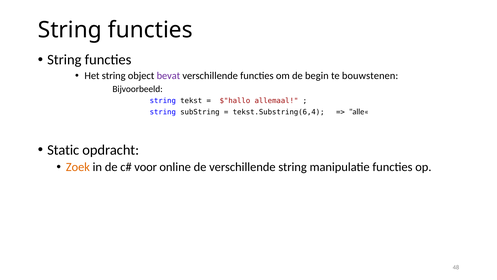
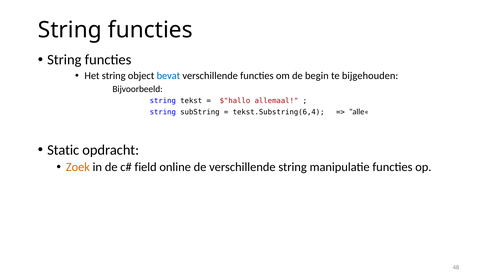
bevat colour: purple -> blue
bouwstenen: bouwstenen -> bijgehouden
voor: voor -> field
